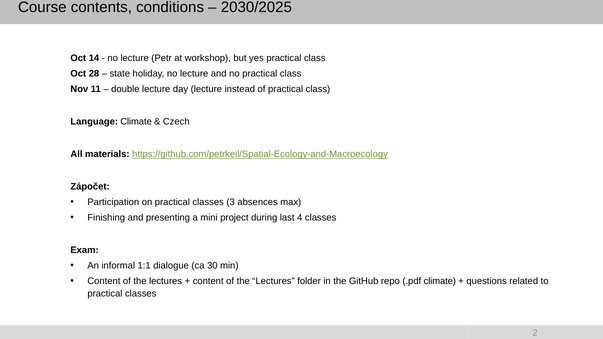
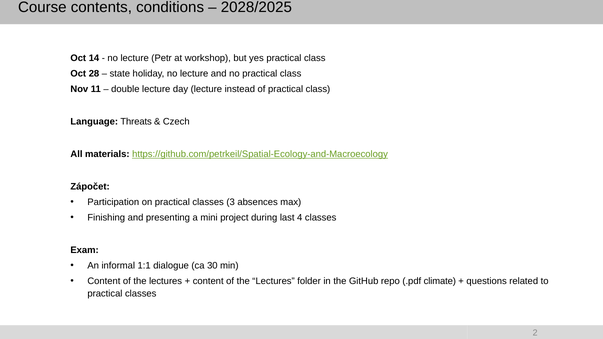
2030/2025: 2030/2025 -> 2028/2025
Language Climate: Climate -> Threats
